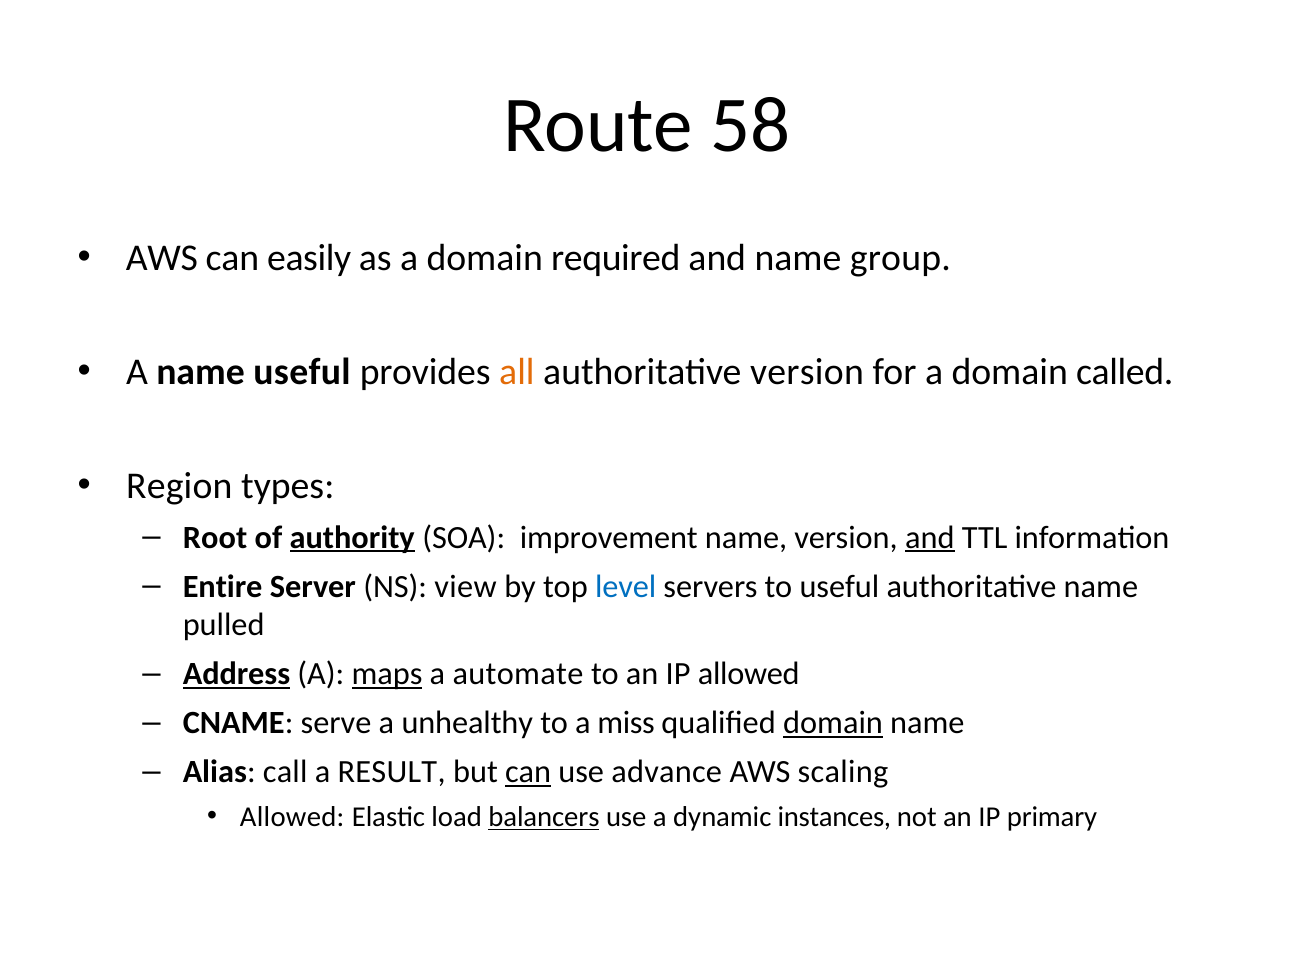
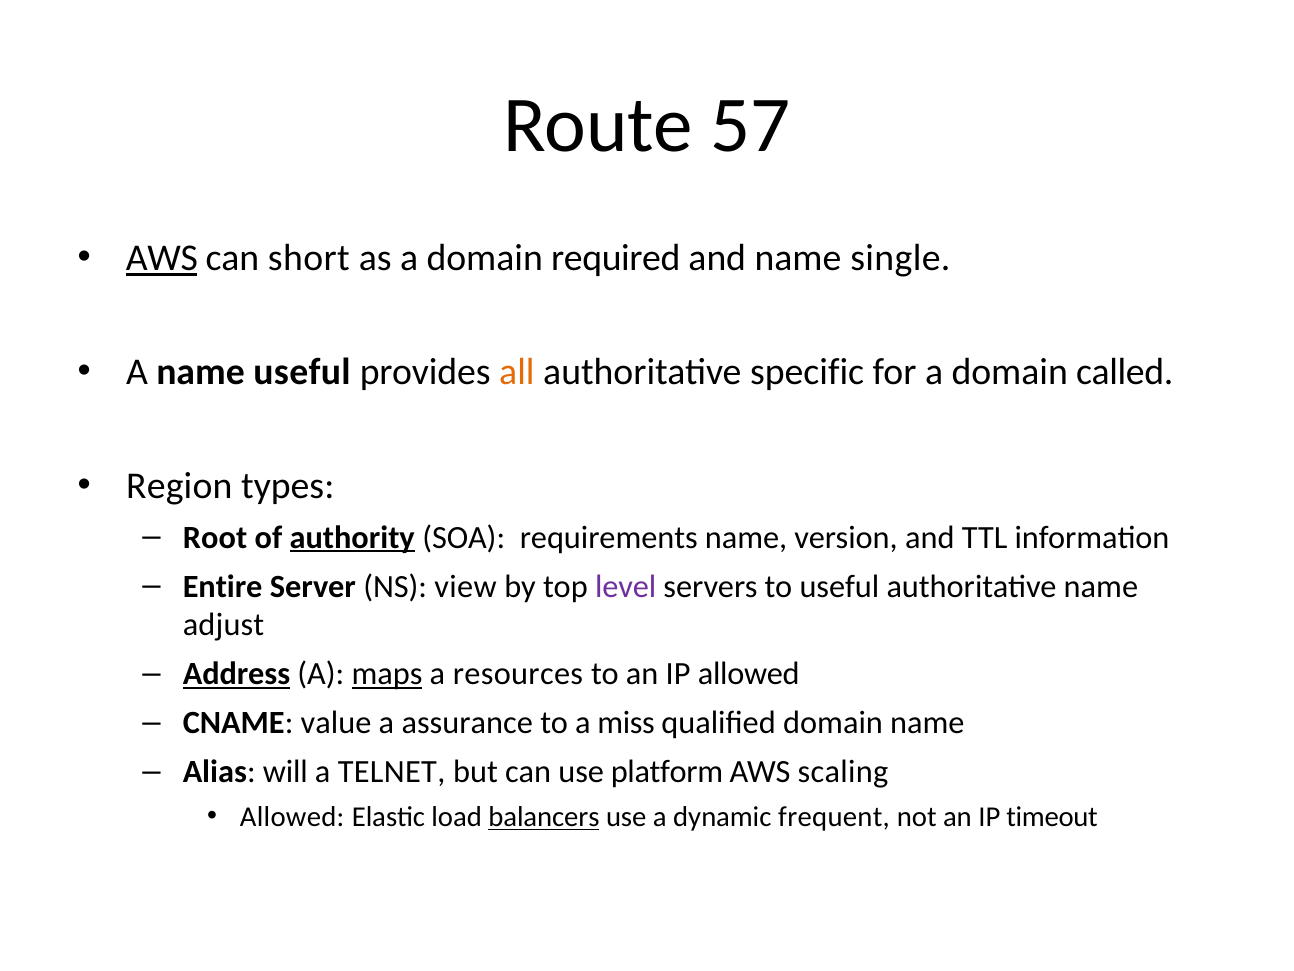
58: 58 -> 57
AWS at (162, 258) underline: none -> present
easily: easily -> short
group: group -> single
authoritative version: version -> specific
improvement: improvement -> requirements
and at (930, 537) underline: present -> none
level colour: blue -> purple
pulled: pulled -> adjust
automate: automate -> resources
serve: serve -> value
unhealthy: unhealthy -> assurance
domain at (833, 723) underline: present -> none
call: call -> will
RESULT: RESULT -> TELNET
can at (528, 772) underline: present -> none
advance: advance -> platform
instances: instances -> frequent
primary: primary -> timeout
